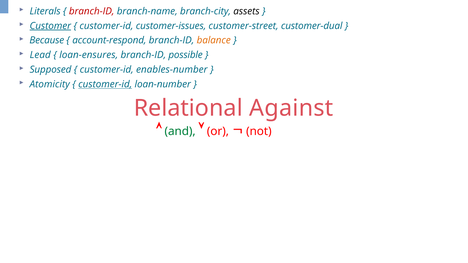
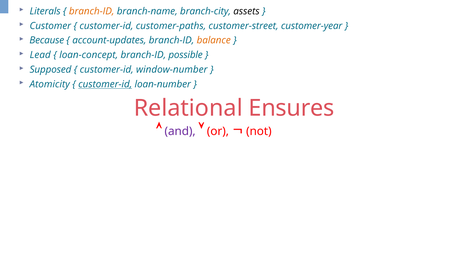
branch-ID at (92, 11) colour: red -> orange
Customer underline: present -> none
customer-issues: customer-issues -> customer-paths
customer-dual: customer-dual -> customer-year
account-respond: account-respond -> account-updates
loan-ensures: loan-ensures -> loan-concept
enables-number: enables-number -> window-number
Against: Against -> Ensures
and colour: green -> purple
